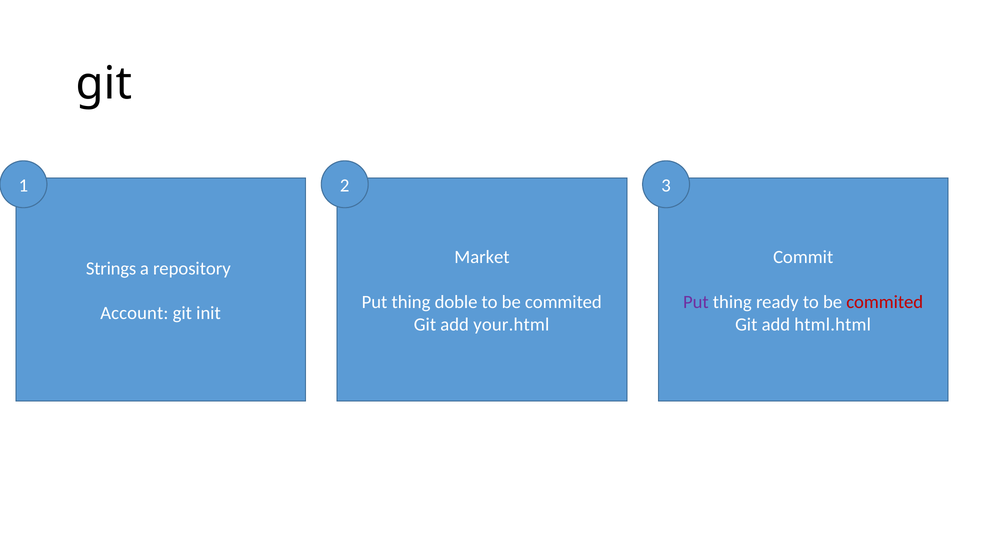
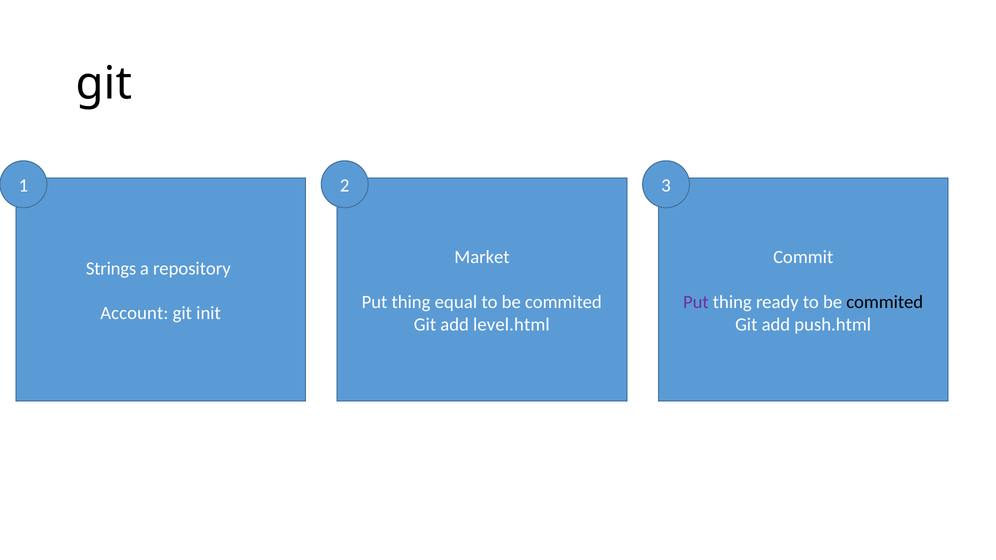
doble: doble -> equal
commited at (885, 302) colour: red -> black
your.html: your.html -> level.html
html.html: html.html -> push.html
